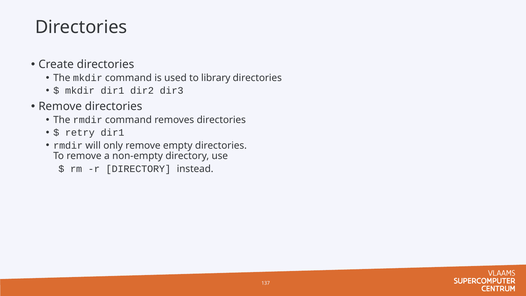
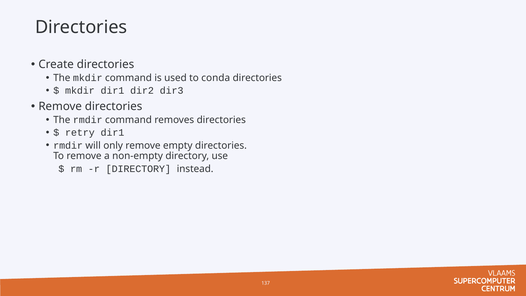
library: library -> conda
